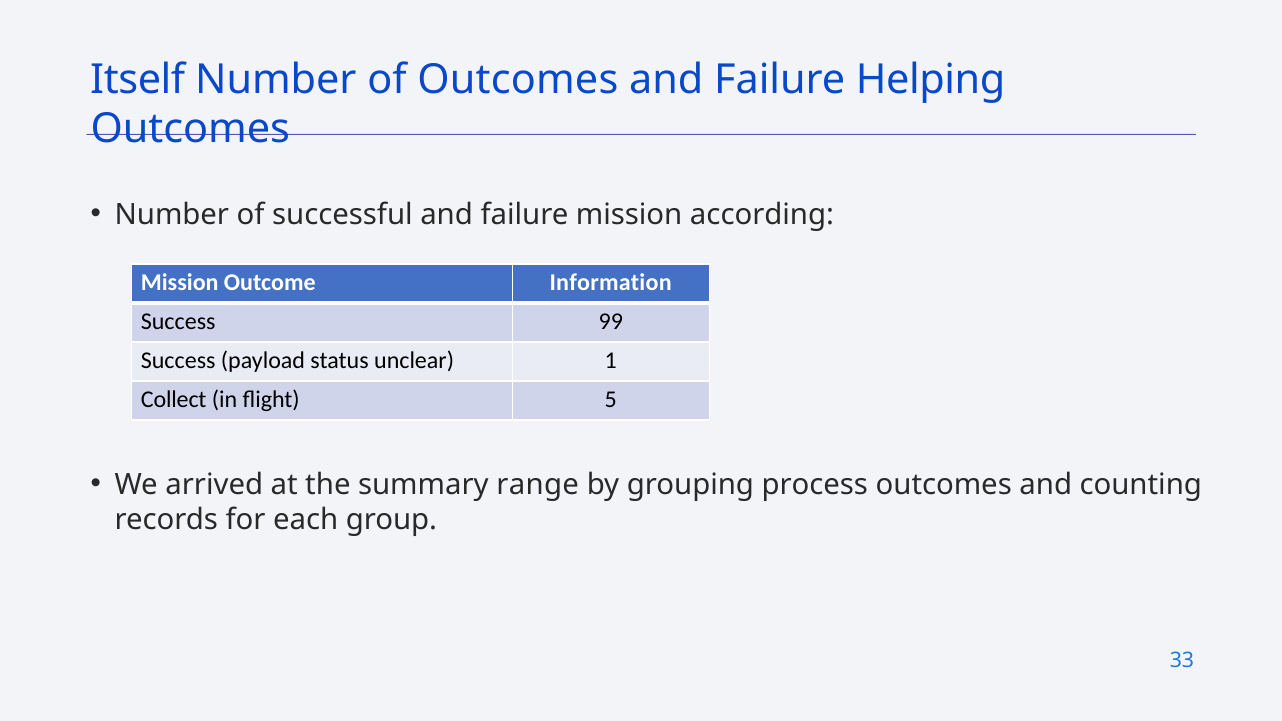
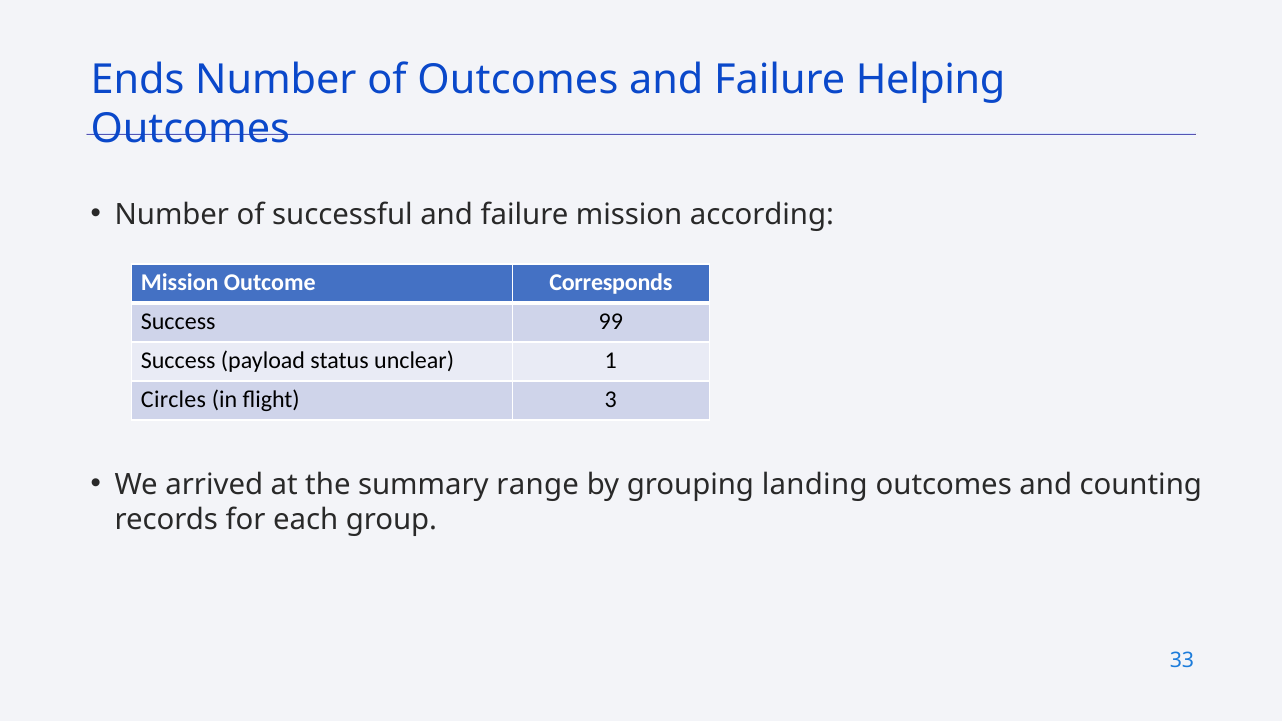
Itself: Itself -> Ends
Information: Information -> Corresponds
Collect: Collect -> Circles
5: 5 -> 3
process: process -> landing
